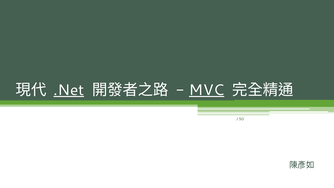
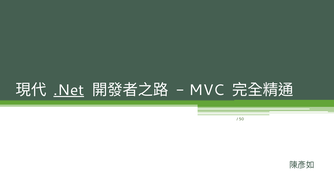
MVC underline: present -> none
